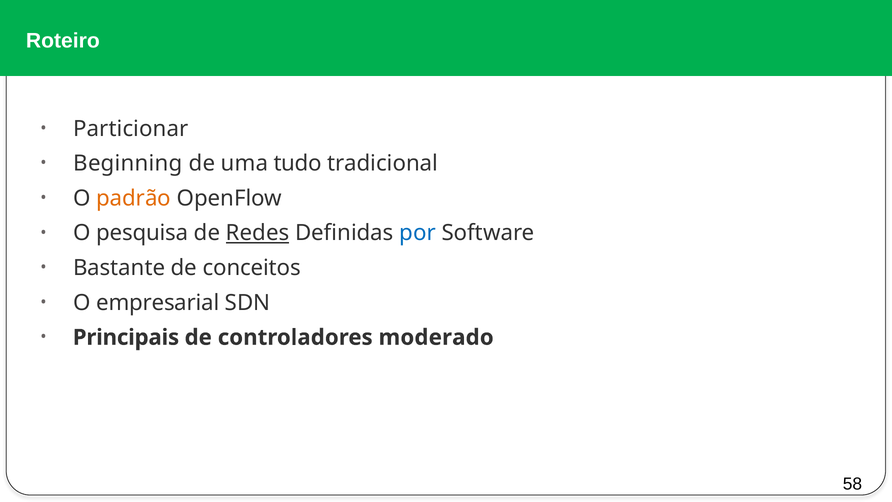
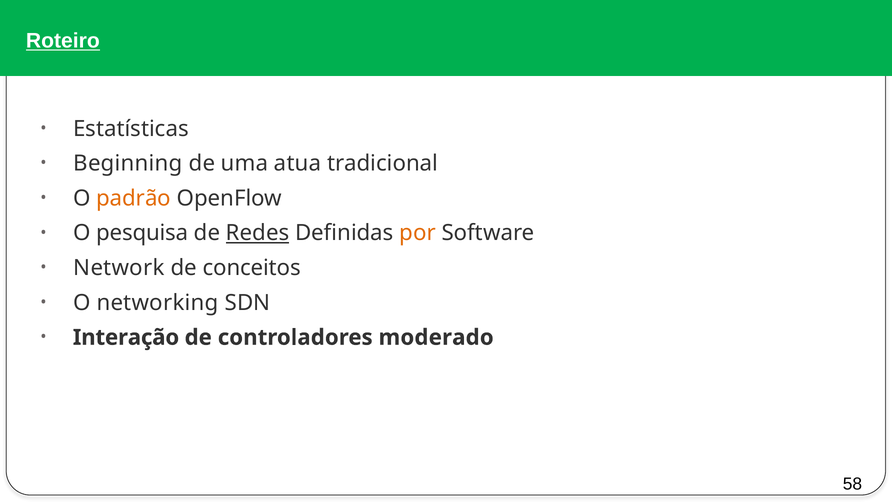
Roteiro underline: none -> present
Particionar: Particionar -> Estatísticas
tudo: tudo -> atua
por colour: blue -> orange
Bastante: Bastante -> Network
empresarial: empresarial -> networking
Principais: Principais -> Interação
